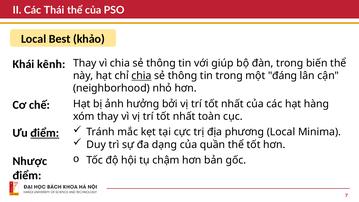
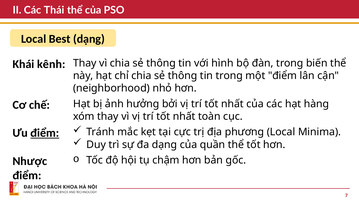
Best khảo: khảo -> dạng
giúp: giúp -> hình
chia at (142, 76) underline: present -> none
một đáng: đáng -> điểm
